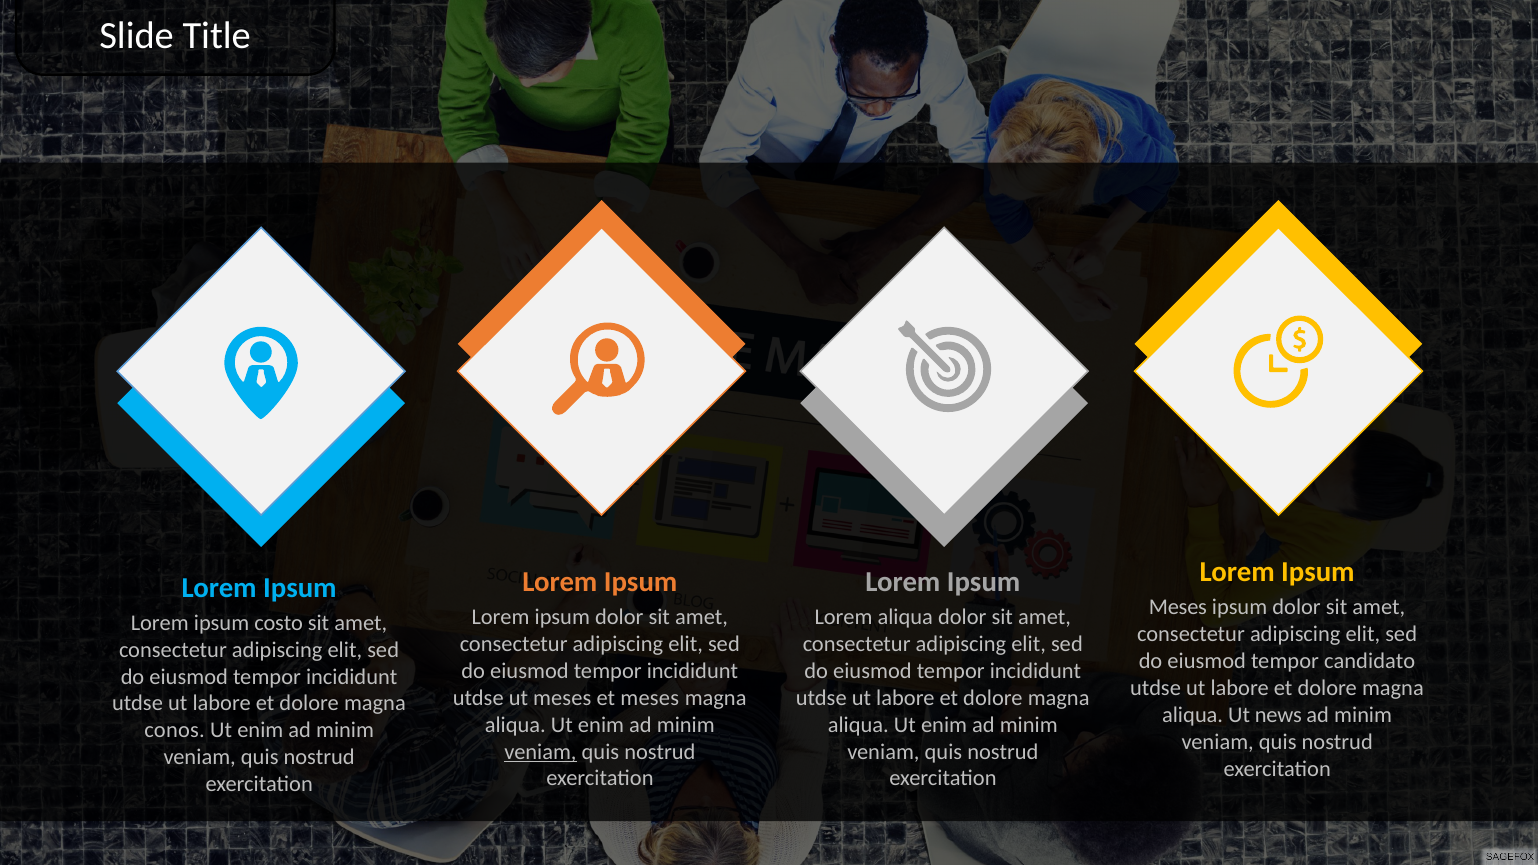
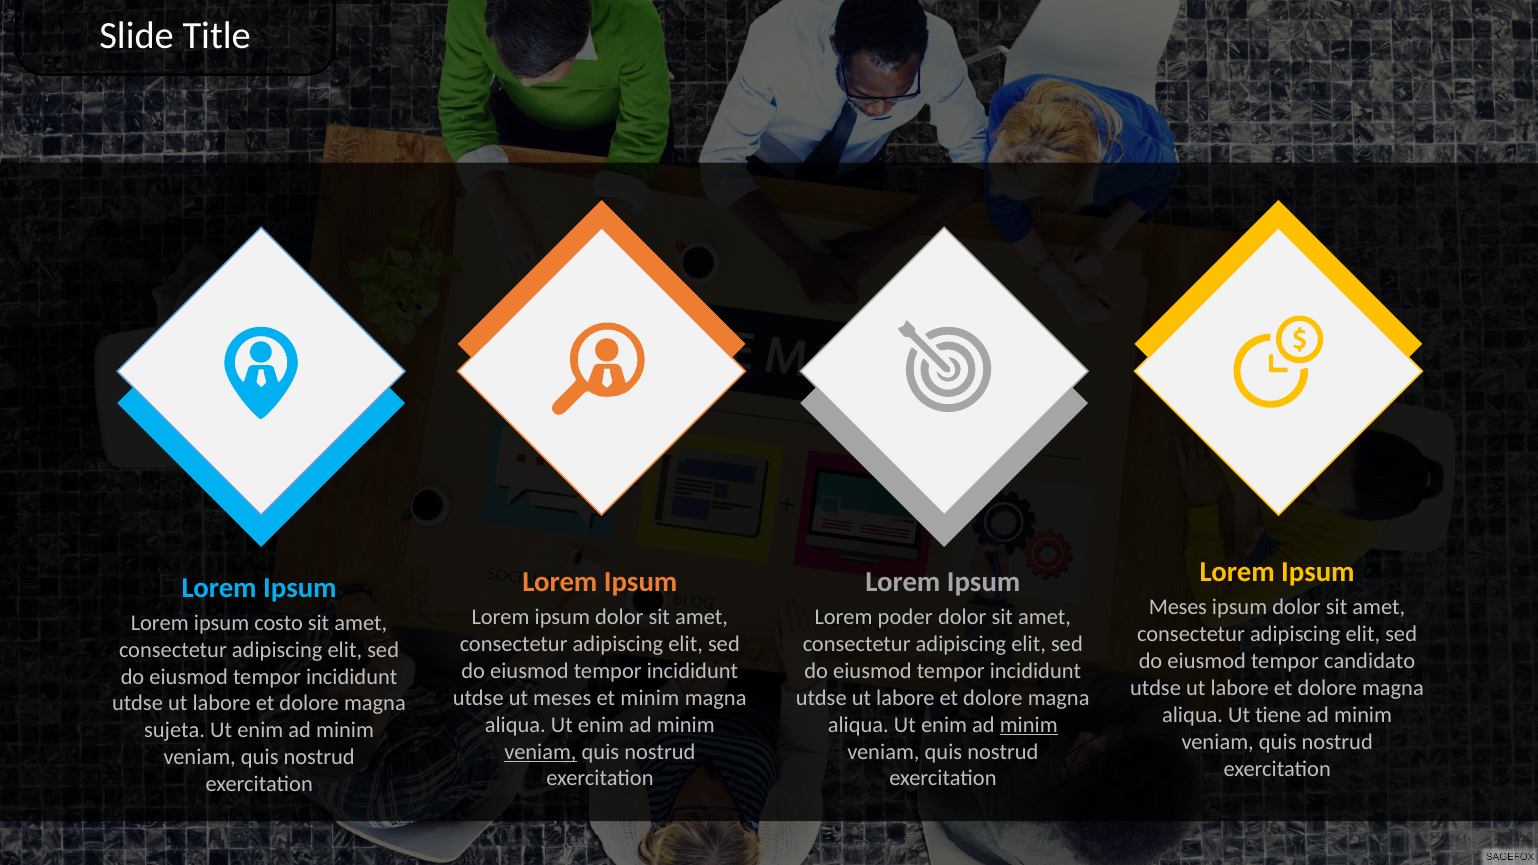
Lorem aliqua: aliqua -> poder
et meses: meses -> minim
news: news -> tiene
minim at (1029, 725) underline: none -> present
conos: conos -> sujeta
